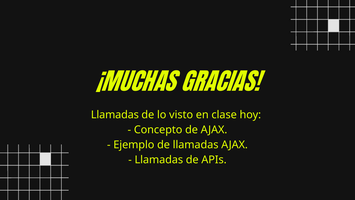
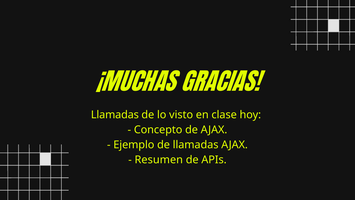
Llamadas at (159, 159): Llamadas -> Resumen
